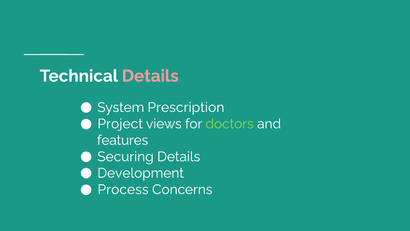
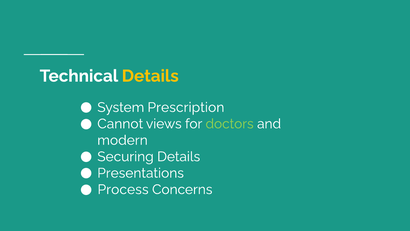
Details at (150, 76) colour: pink -> yellow
Project: Project -> Cannot
features: features -> modern
Development: Development -> Presentations
